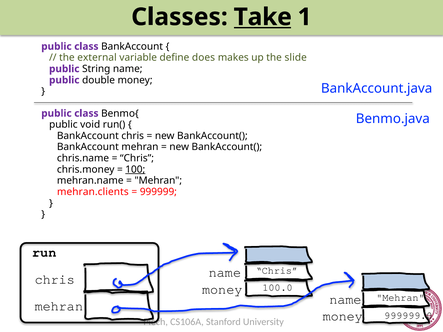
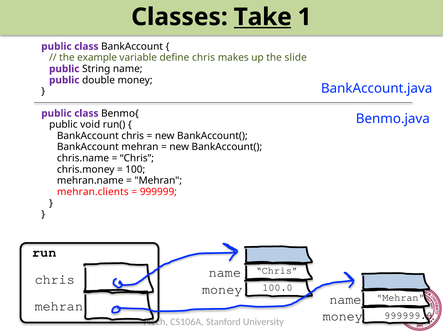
external: external -> example
define does: does -> chris
100 underline: present -> none
